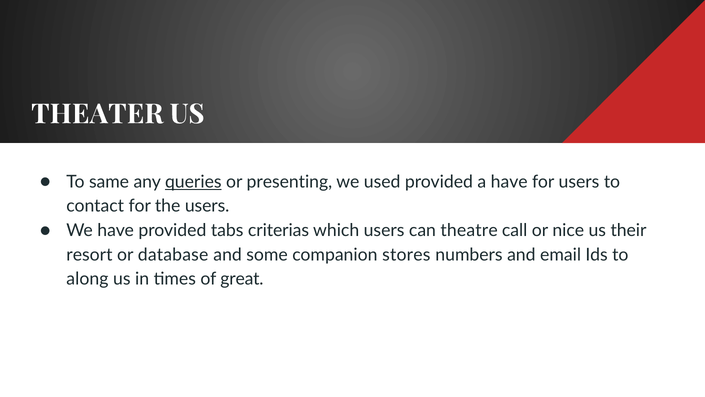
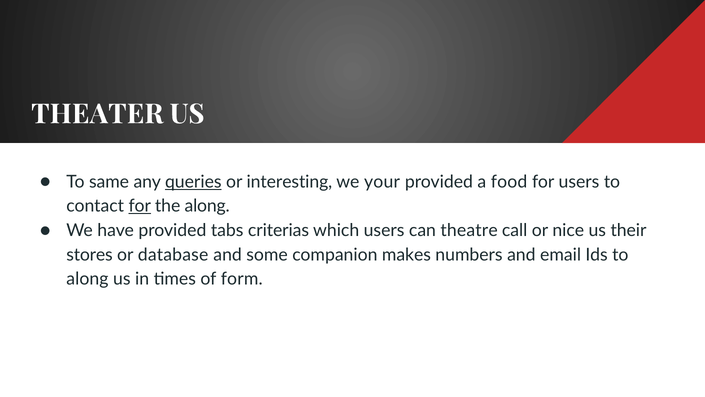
presenting: presenting -> interesting
used: used -> your
a have: have -> food
for at (140, 206) underline: none -> present
the users: users -> along
resort: resort -> stores
stores: stores -> makes
great: great -> form
